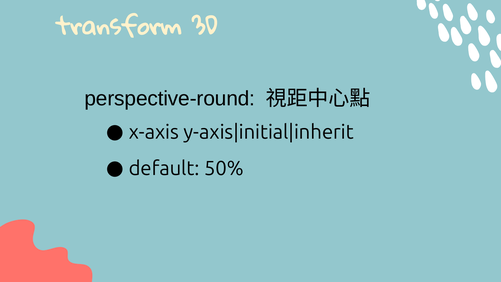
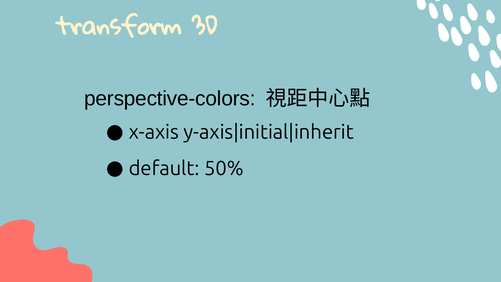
perspective-round: perspective-round -> perspective-colors
